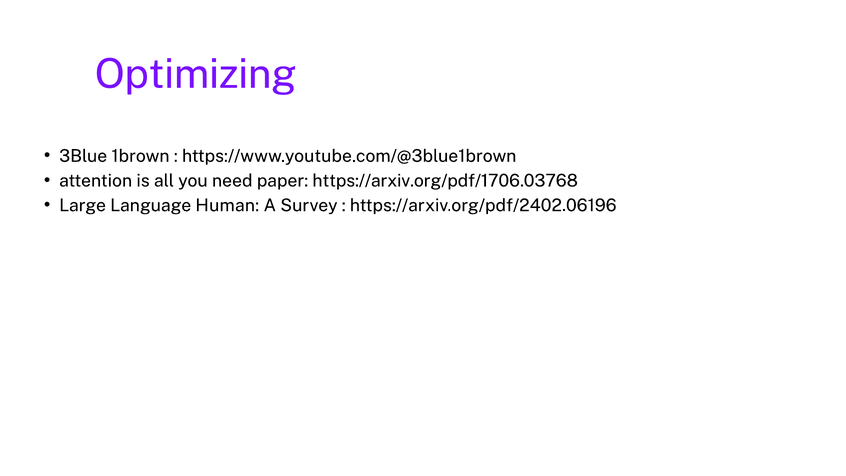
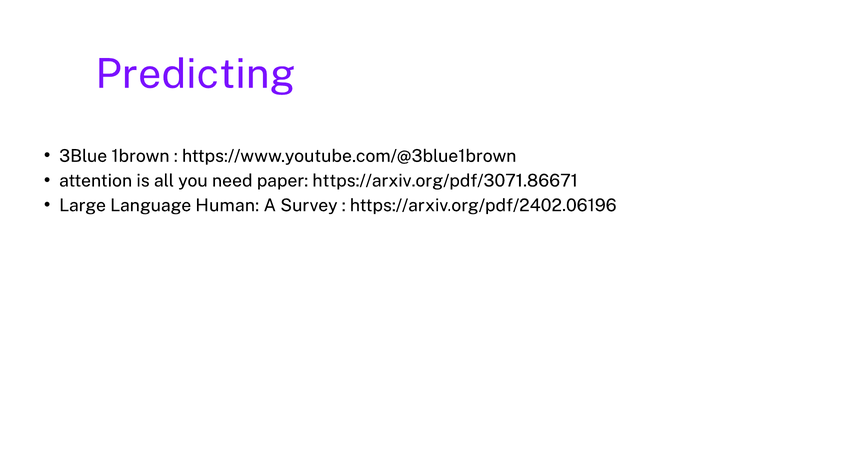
Optimizing: Optimizing -> Predicting
https://arxiv.org/pdf/1706.03768: https://arxiv.org/pdf/1706.03768 -> https://arxiv.org/pdf/3071.86671
